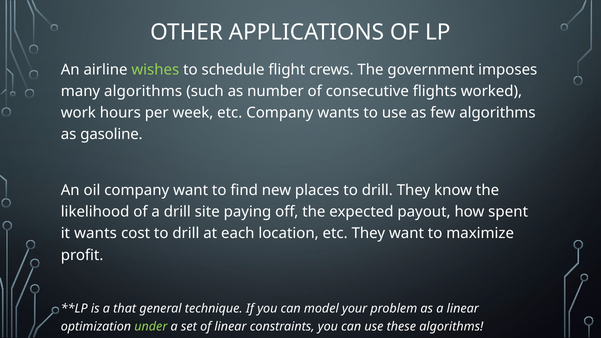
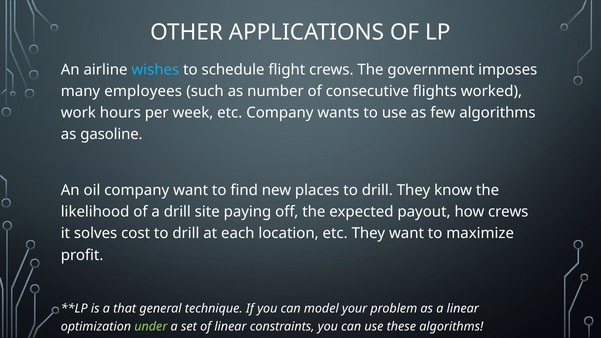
wishes colour: light green -> light blue
many algorithms: algorithms -> employees
how spent: spent -> crews
it wants: wants -> solves
